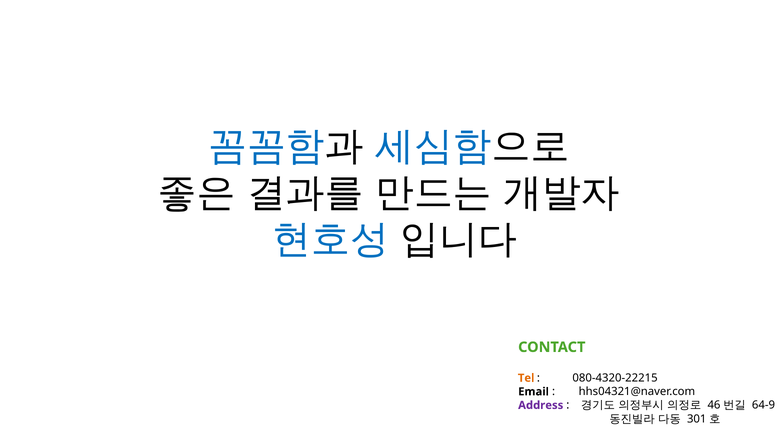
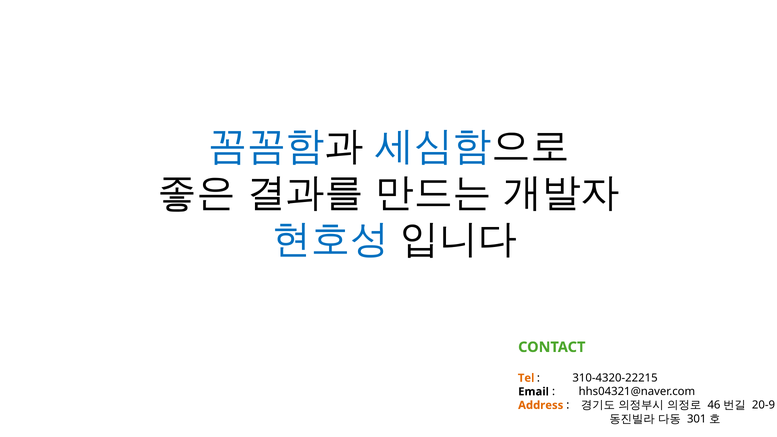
080-4320-22215: 080-4320-22215 -> 310-4320-22215
Address colour: purple -> orange
64-9: 64-9 -> 20-9
